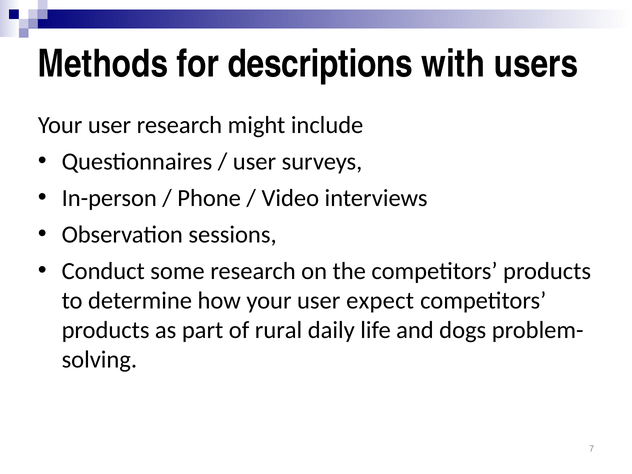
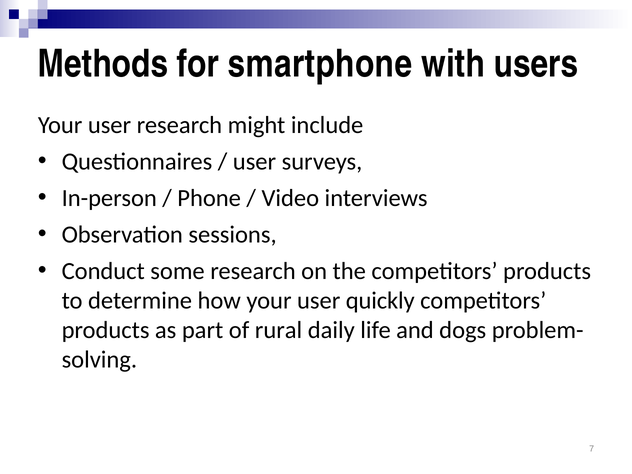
descriptions: descriptions -> smartphone
expect: expect -> quickly
